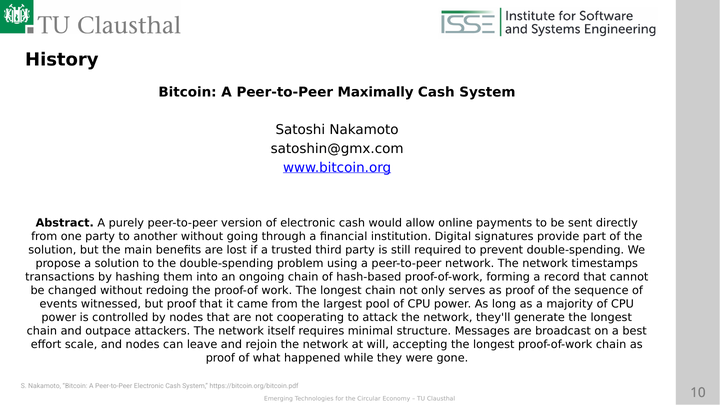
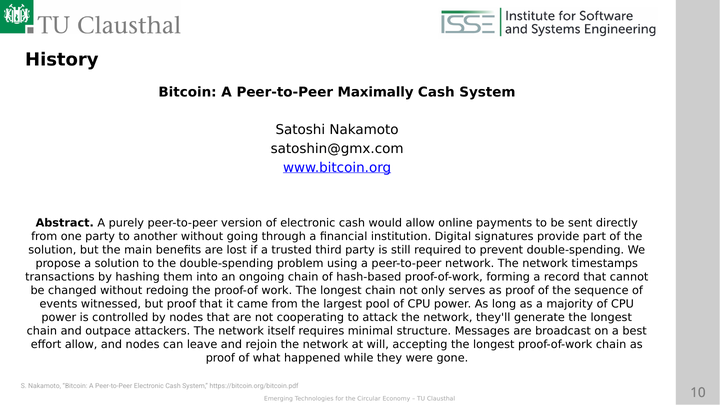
effort scale: scale -> allow
